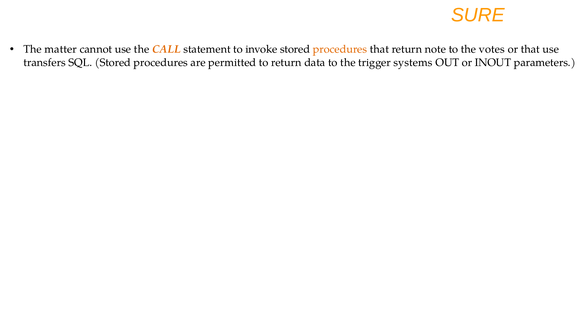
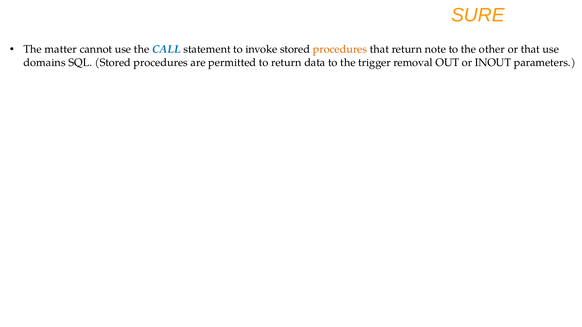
CALL colour: orange -> blue
votes: votes -> other
transfers: transfers -> domains
systems: systems -> removal
